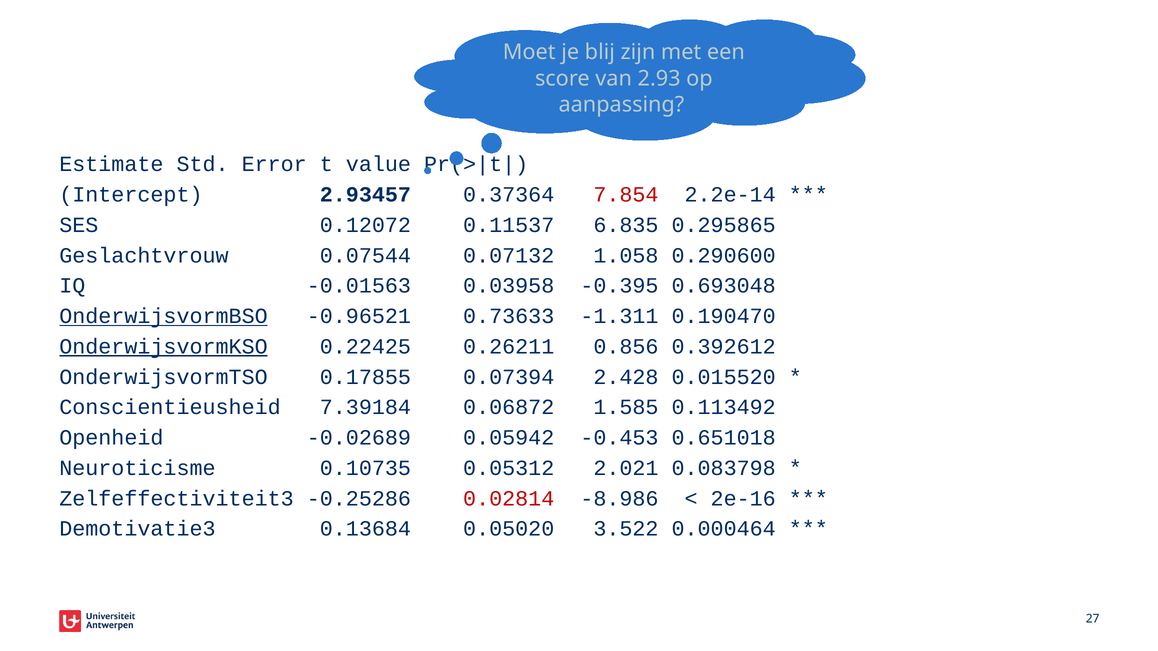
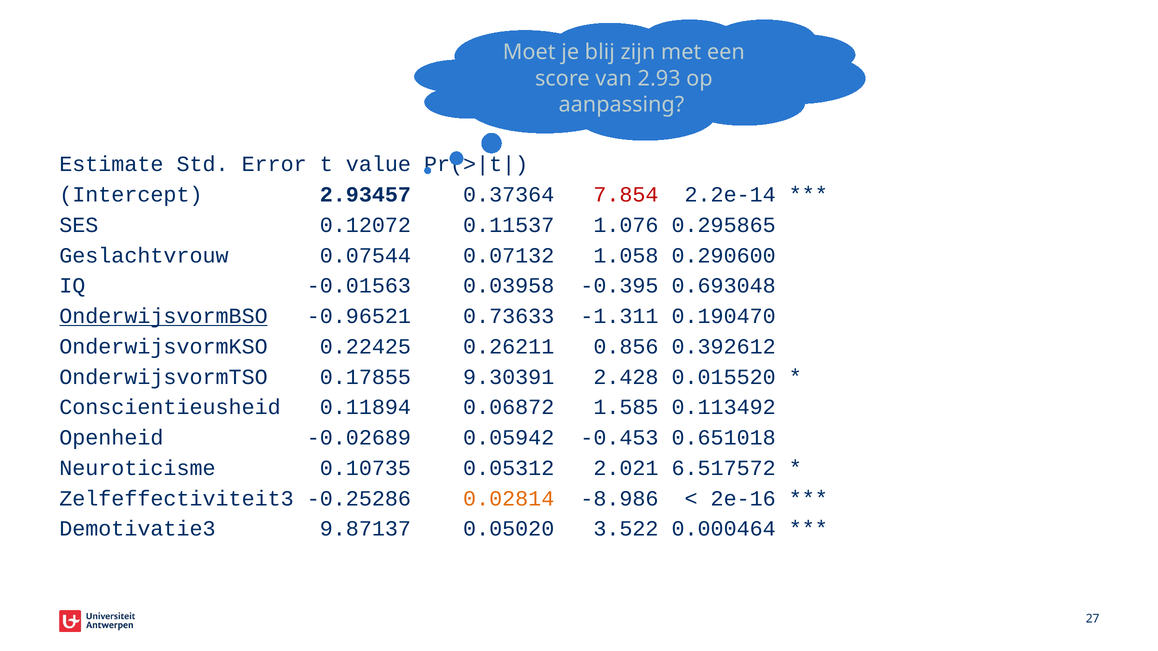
6.835: 6.835 -> 1.076
OnderwijsvormKSO underline: present -> none
0.07394: 0.07394 -> 9.30391
7.39184: 7.39184 -> 0.11894
0.083798: 0.083798 -> 6.517572
0.02814 colour: red -> orange
0.13684: 0.13684 -> 9.87137
